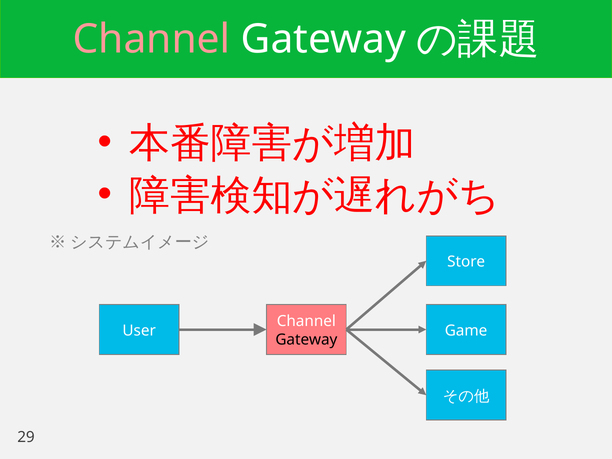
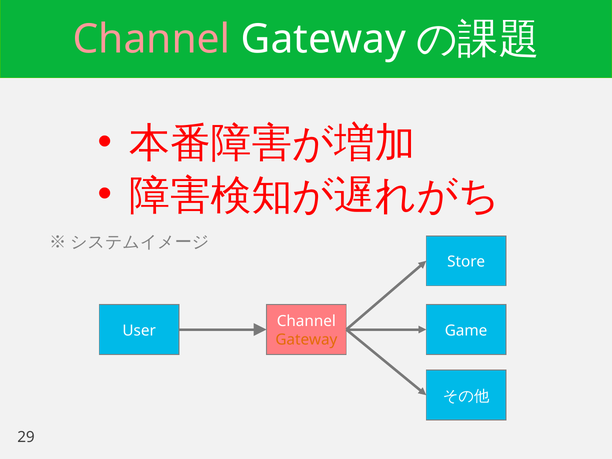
Gateway at (306, 340) colour: black -> orange
